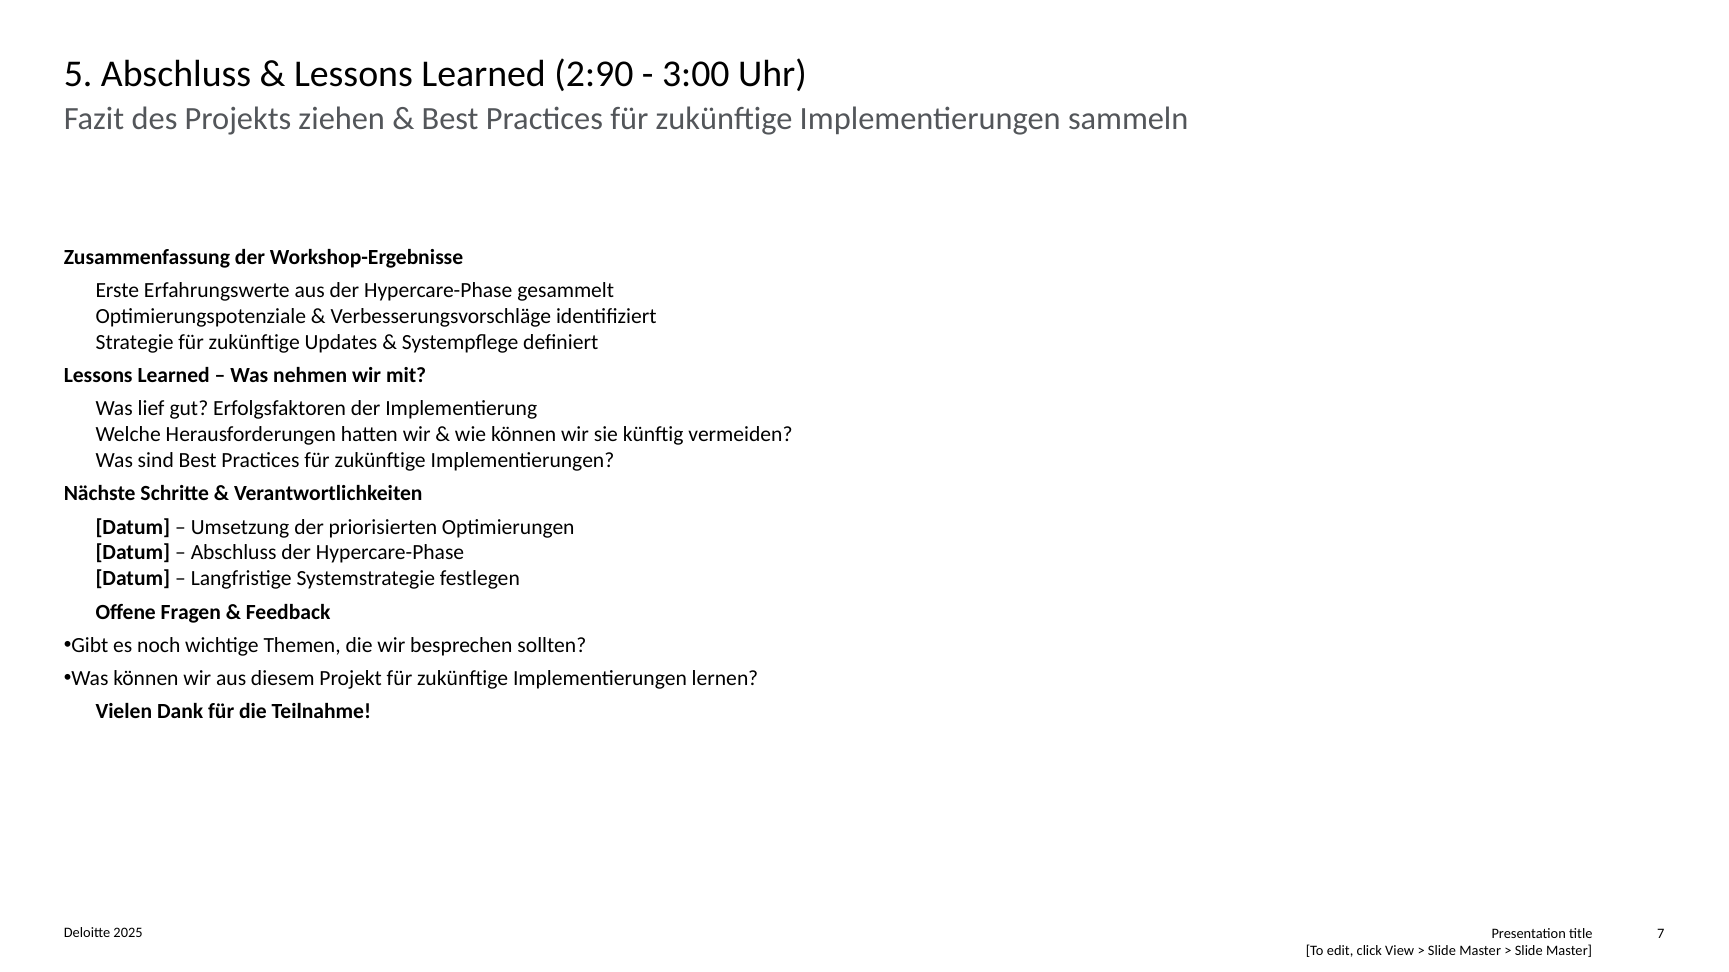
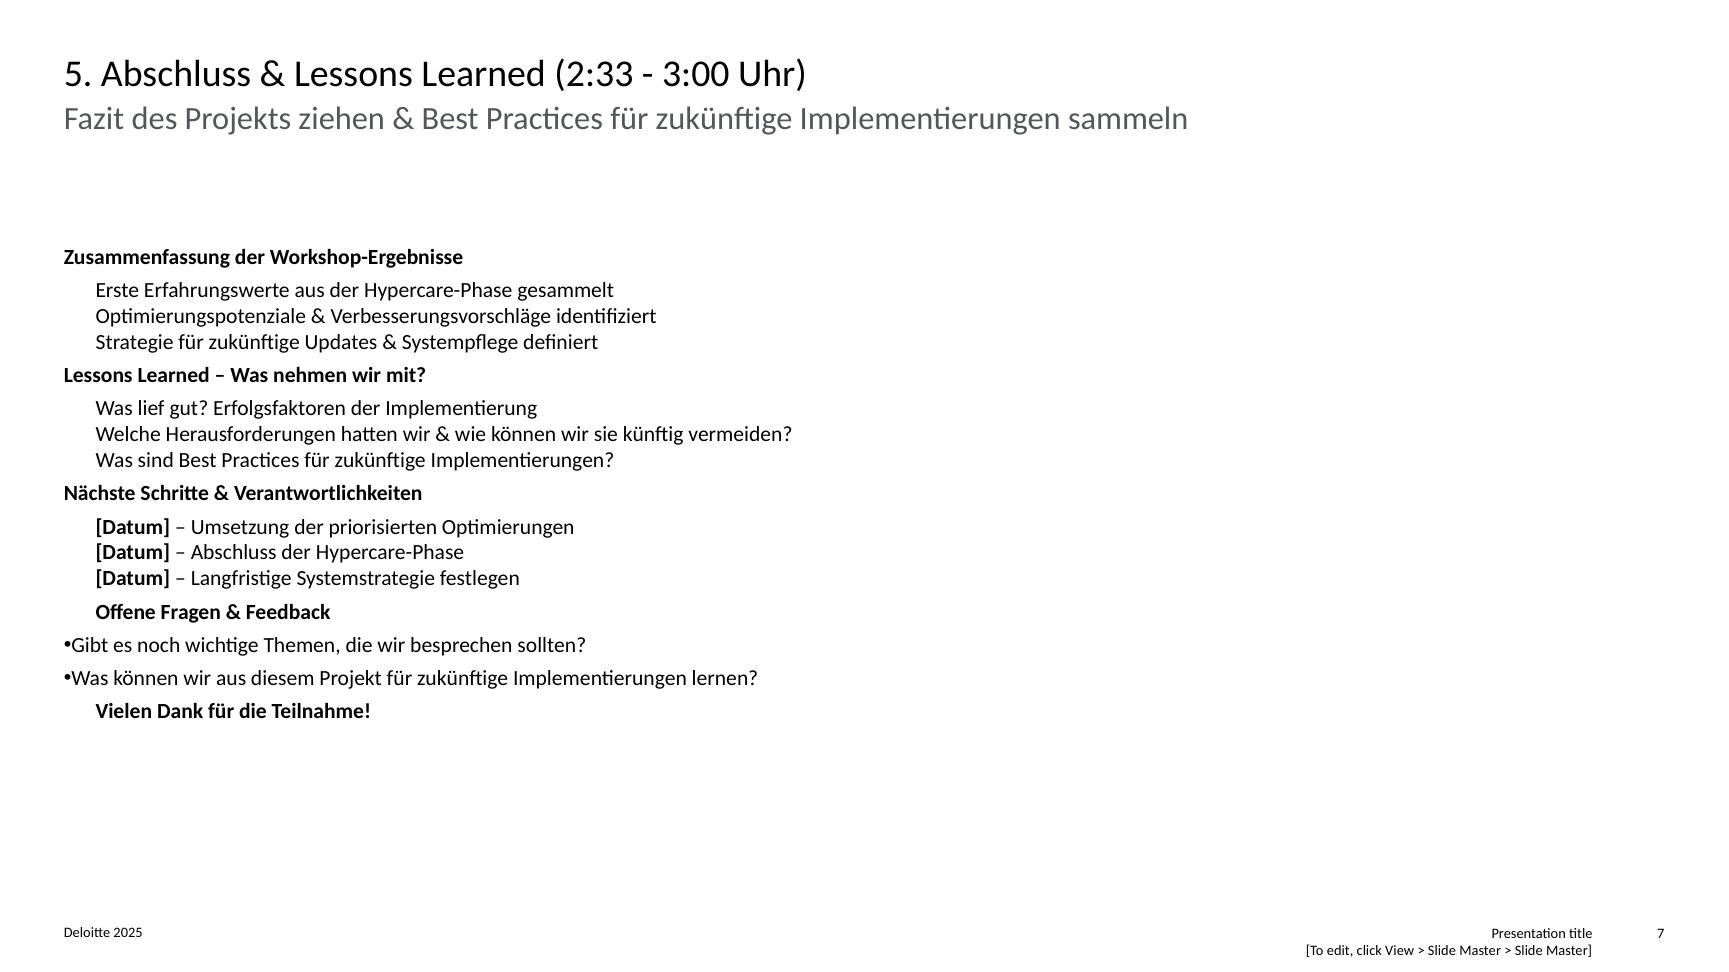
2:90: 2:90 -> 2:33
